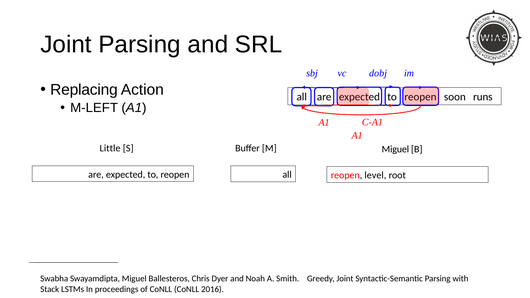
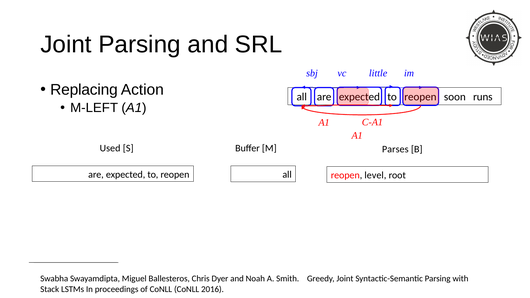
dobj: dobj -> little
Little: Little -> Used
M Miguel: Miguel -> Parses
